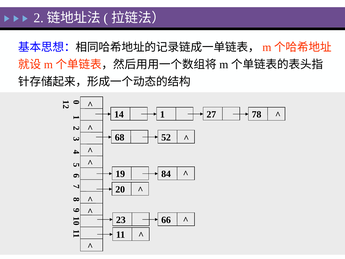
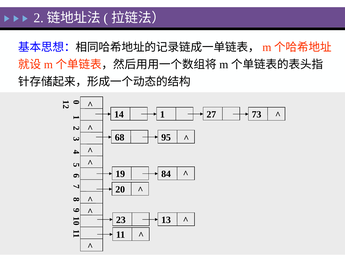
78: 78 -> 73
52: 52 -> 95
66: 66 -> 13
